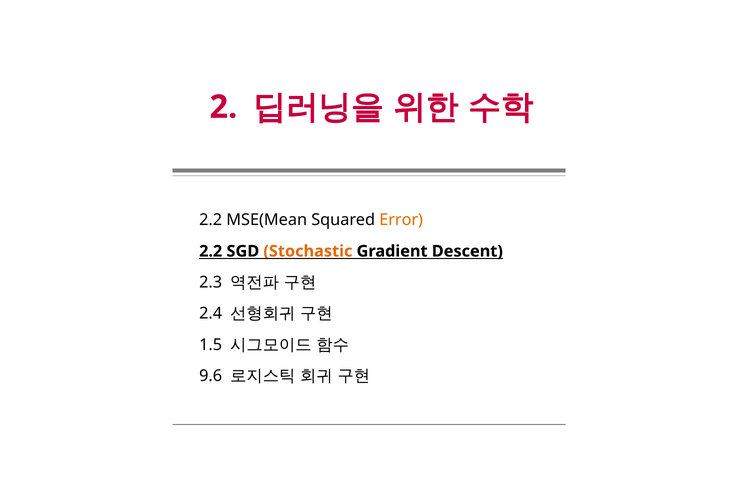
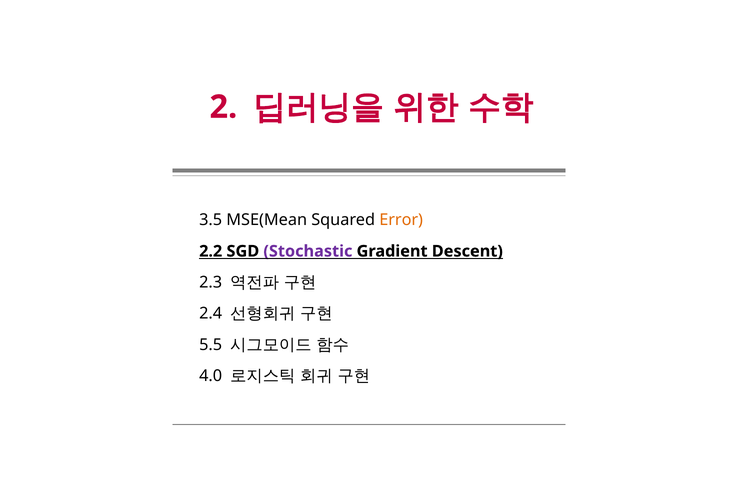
2.2 at (211, 220): 2.2 -> 3.5
Stochastic colour: orange -> purple
1.5: 1.5 -> 5.5
9.6: 9.6 -> 4.0
